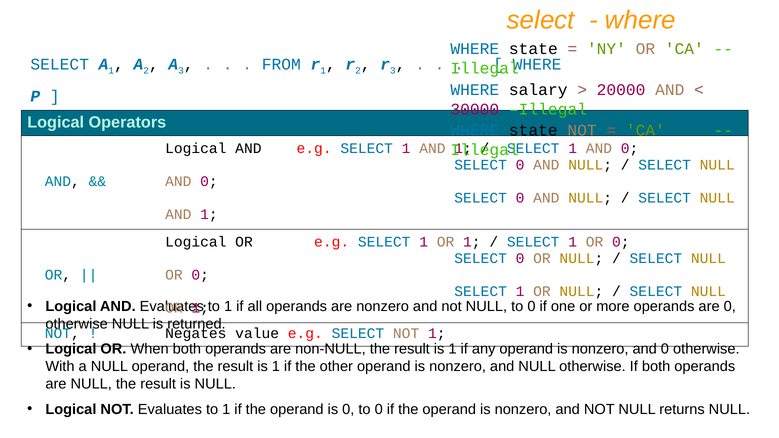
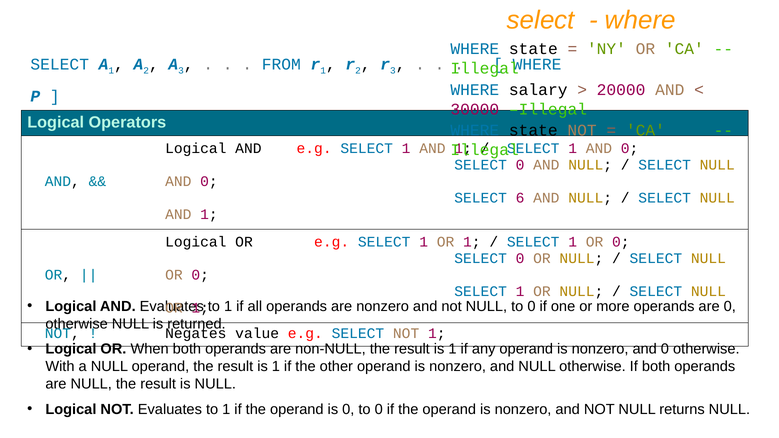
0 at (520, 198): 0 -> 6
